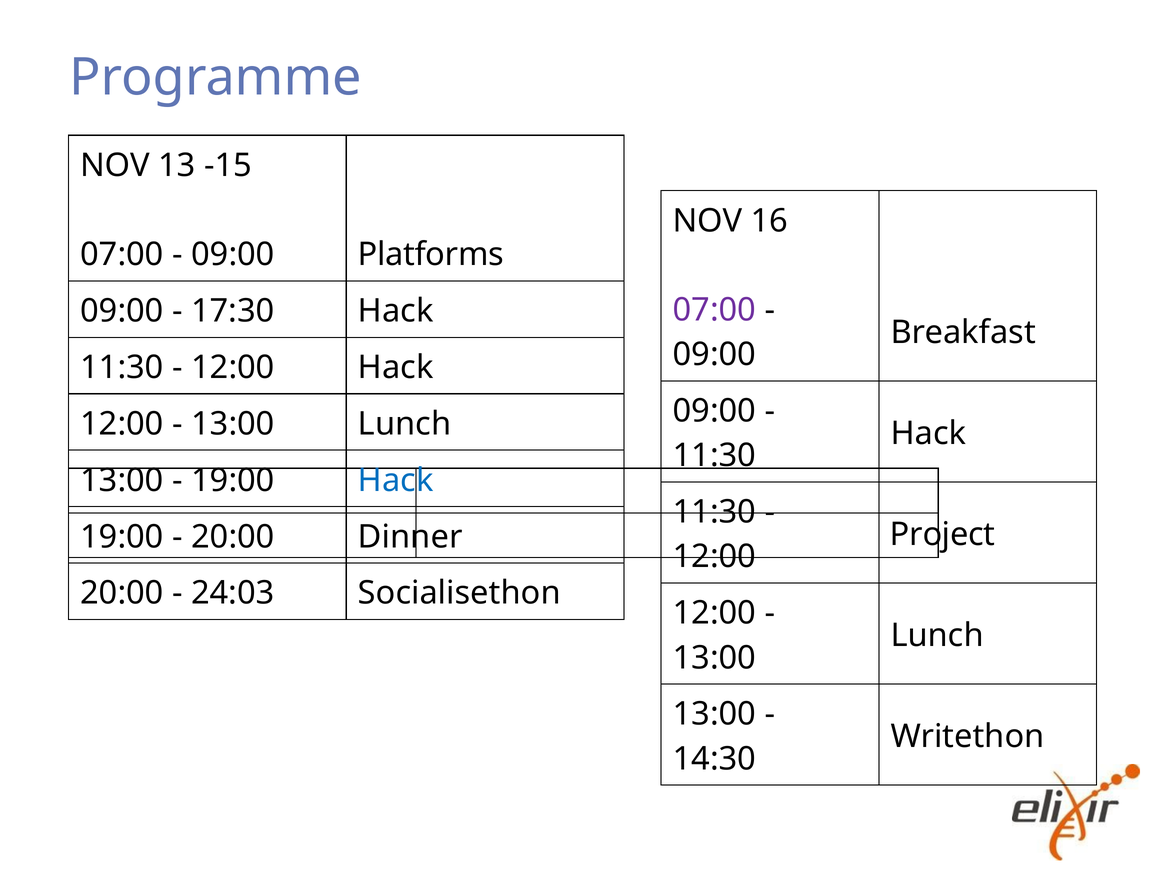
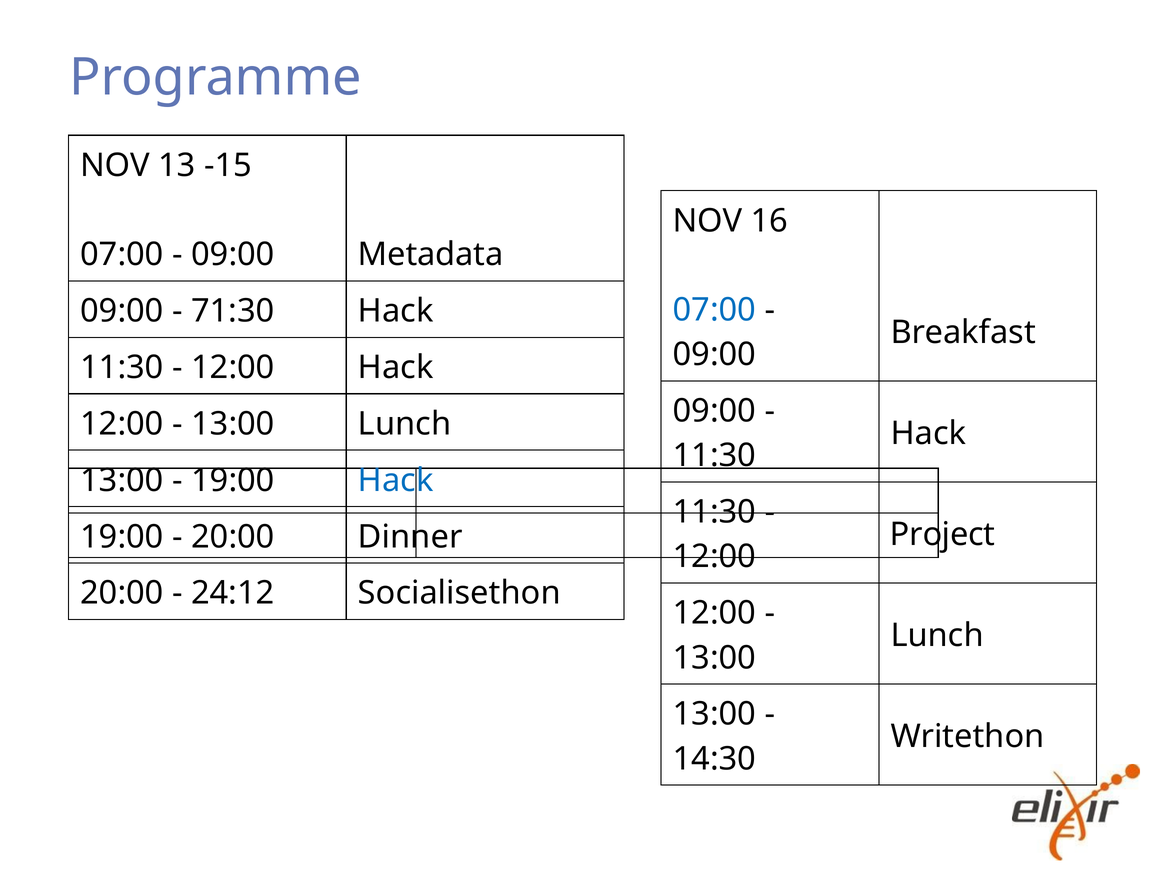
Platforms: Platforms -> Metadata
07:00 at (714, 310) colour: purple -> blue
17:30: 17:30 -> 71:30
24:03: 24:03 -> 24:12
